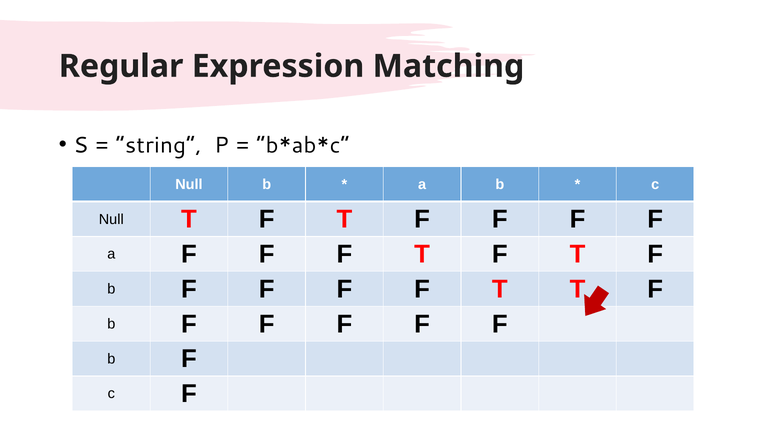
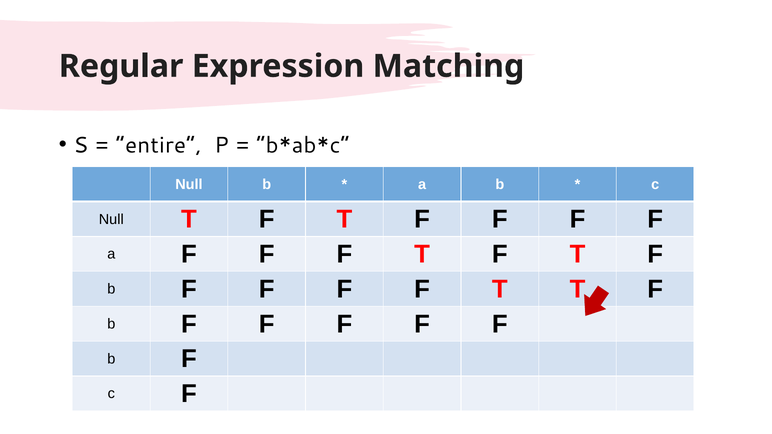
string: string -> entire
